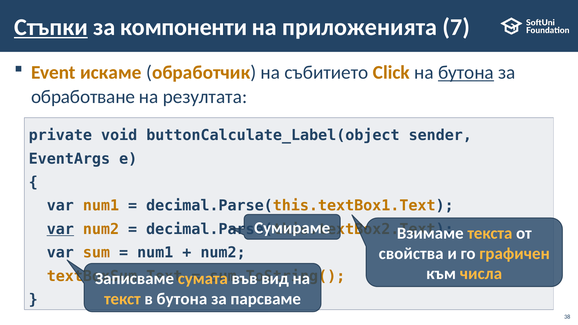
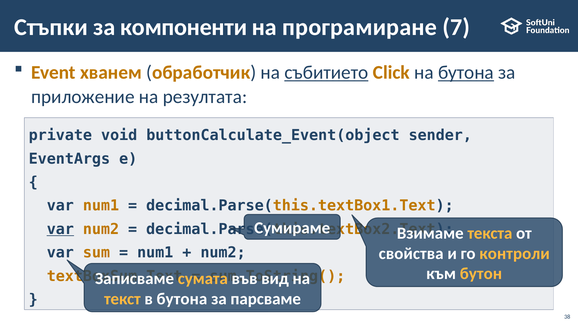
Стъпки underline: present -> none
приложенията: приложенията -> програмиране
искаме: искаме -> хванем
събитието underline: none -> present
обработване: обработване -> приложение
buttonCalculate_Label(object: buttonCalculate_Label(object -> buttonCalculate_Event(object
графичен: графичен -> контроли
числа: числа -> бутон
